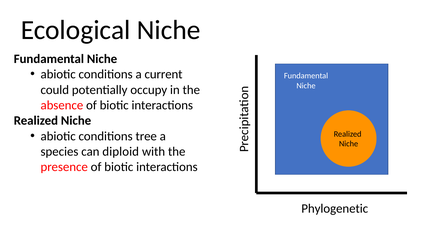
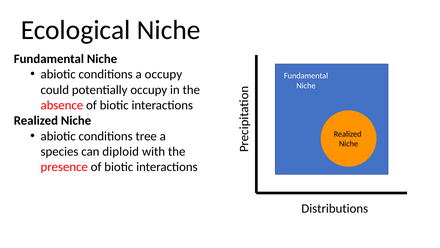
a current: current -> occupy
Phylogenetic: Phylogenetic -> Distributions
